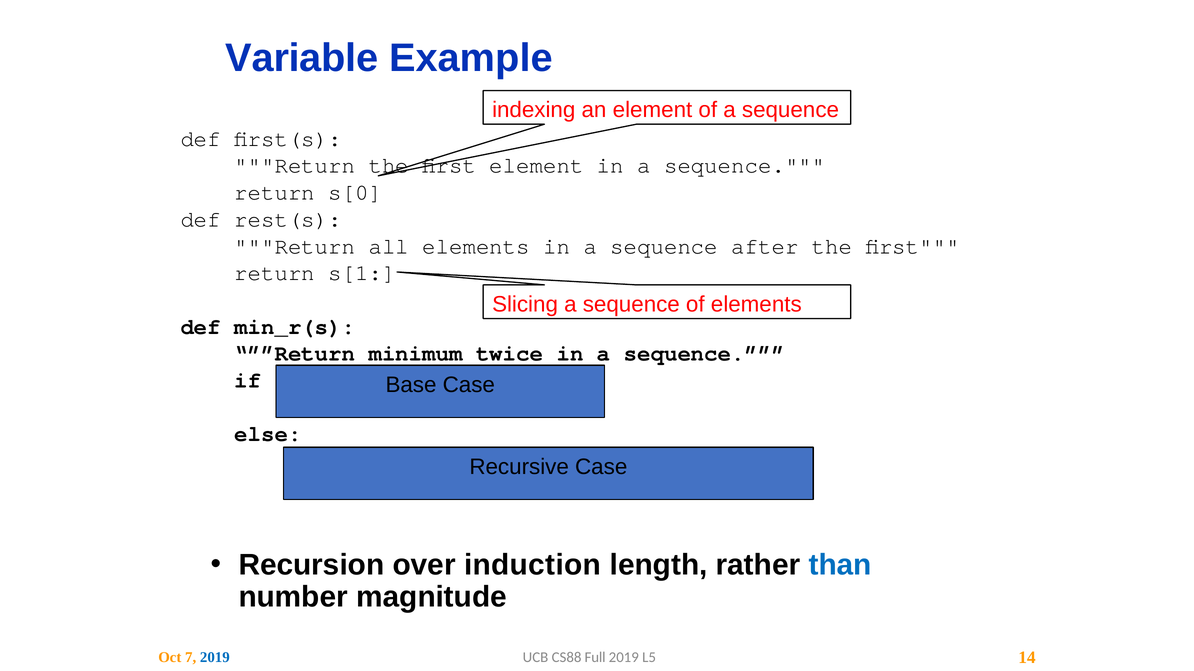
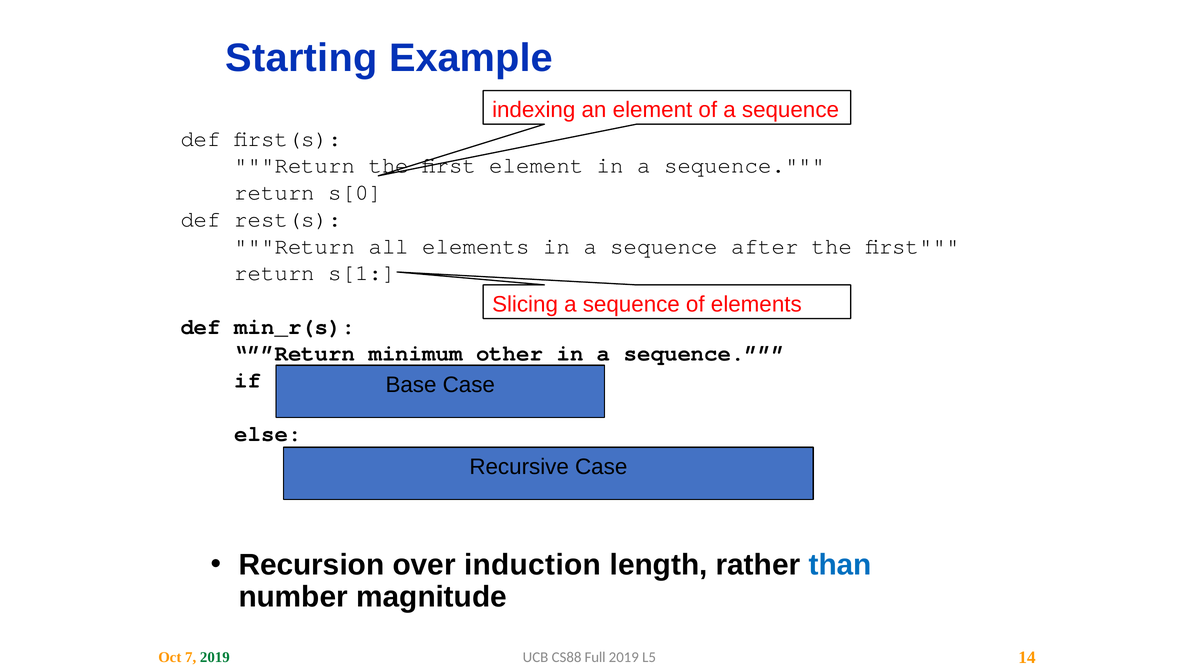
Variable: Variable -> Starting
twice: twice -> other
2019 at (215, 658) colour: blue -> green
